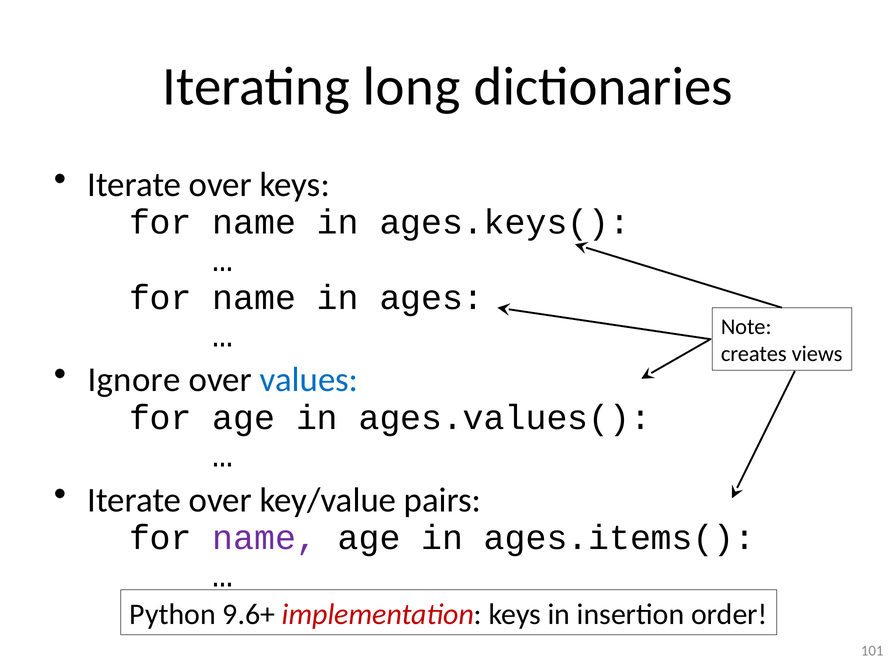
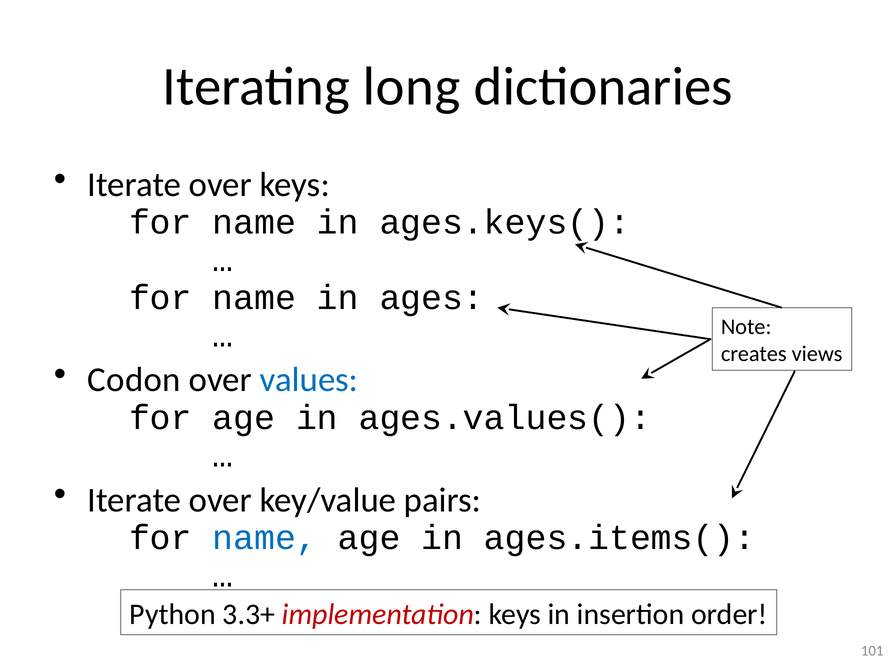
Ignore: Ignore -> Codon
name at (265, 538) colour: purple -> blue
9.6+: 9.6+ -> 3.3+
